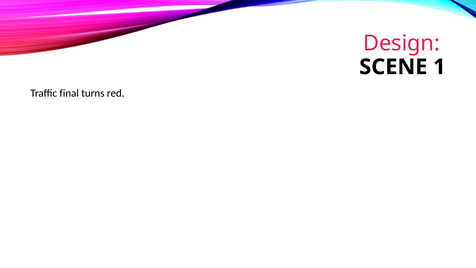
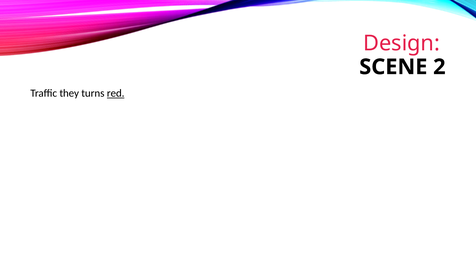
1: 1 -> 2
final: final -> they
red underline: none -> present
